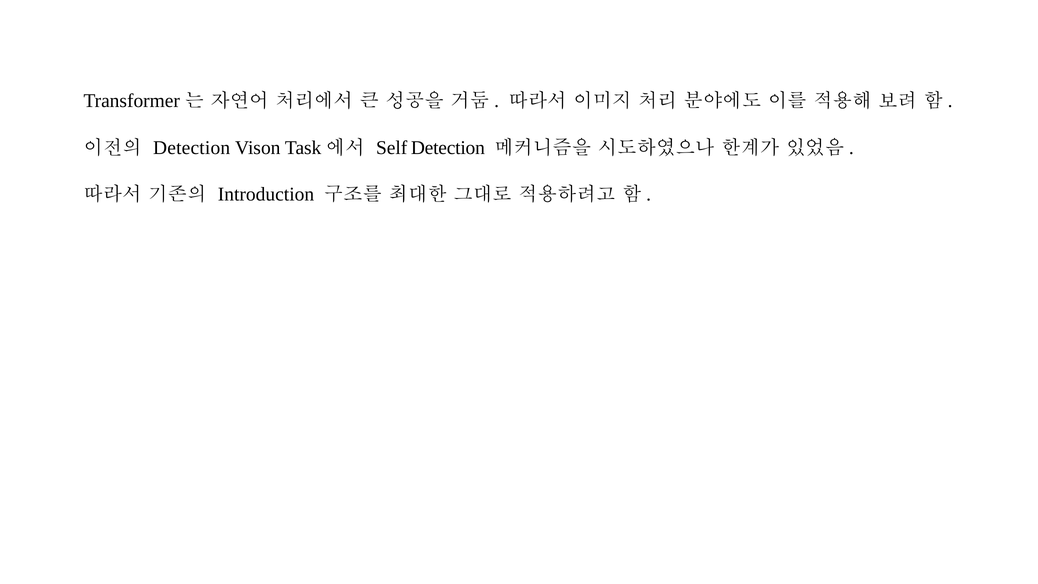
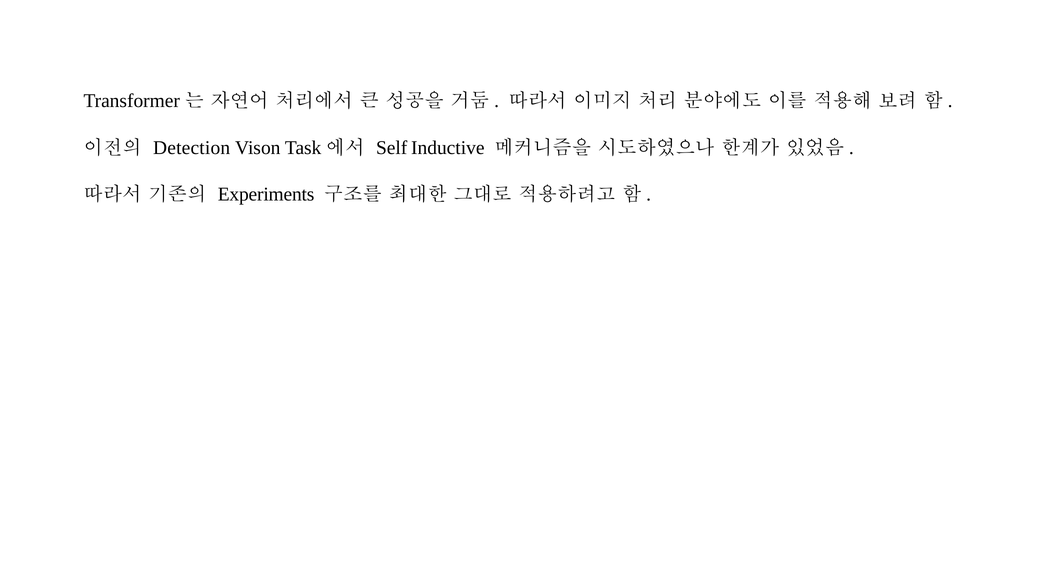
Self Detection: Detection -> Inductive
Introduction: Introduction -> Experiments
